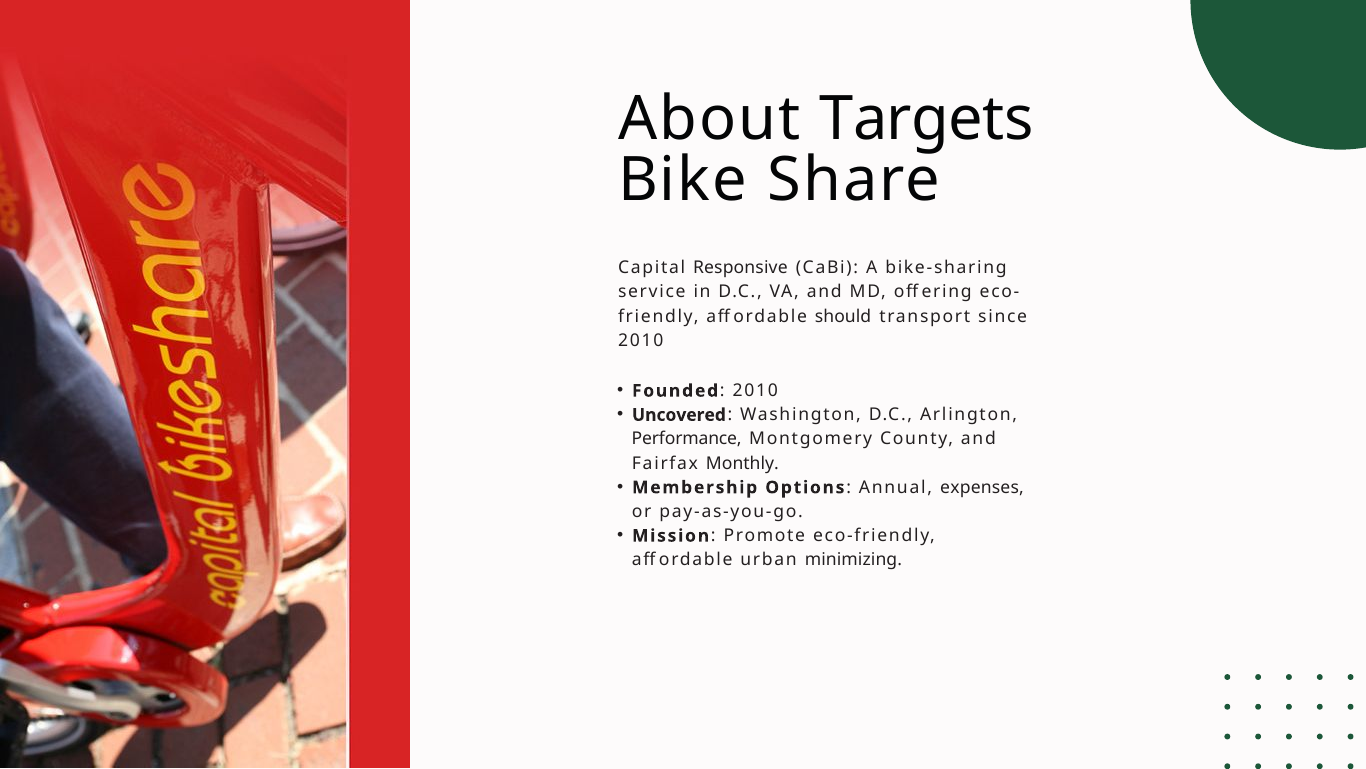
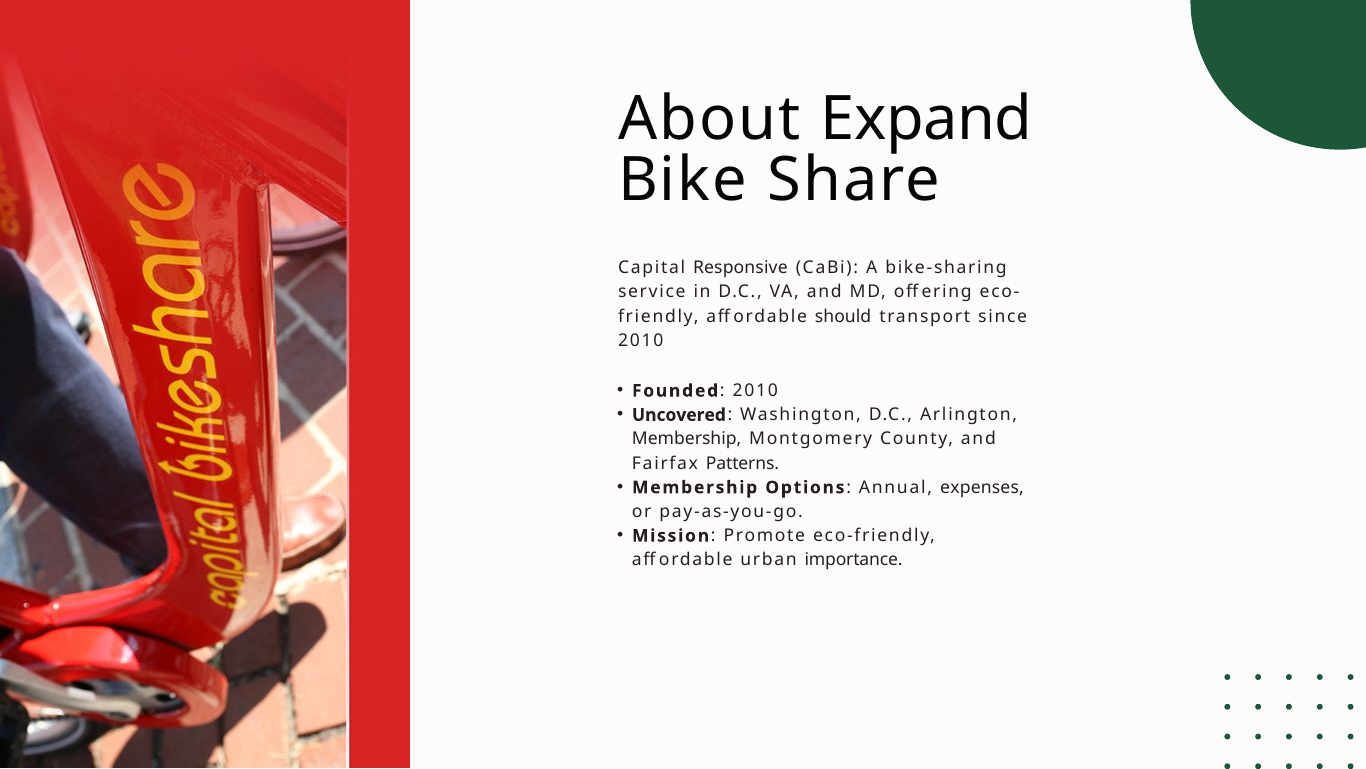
Targets: Targets -> Expand
Performance at (687, 439): Performance -> Membership
Monthly: Monthly -> Patterns
minimizing: minimizing -> importance
